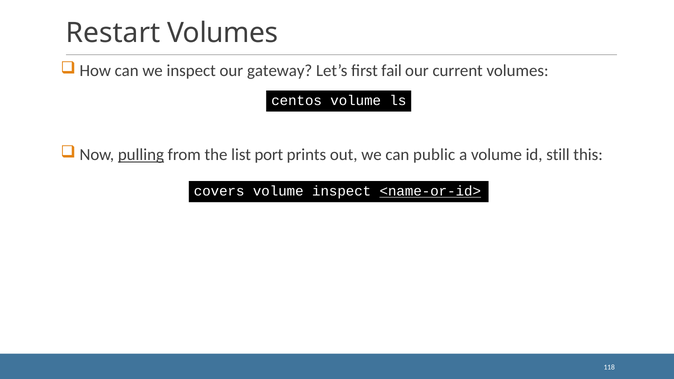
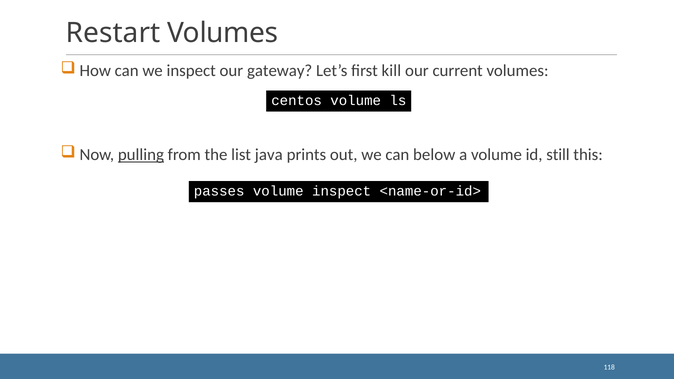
fail: fail -> kill
port: port -> java
public: public -> below
covers: covers -> passes
<name-or-id> underline: present -> none
